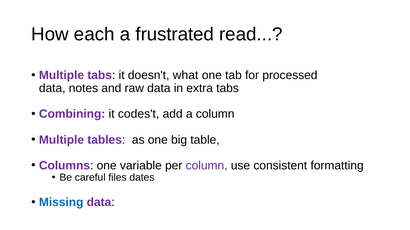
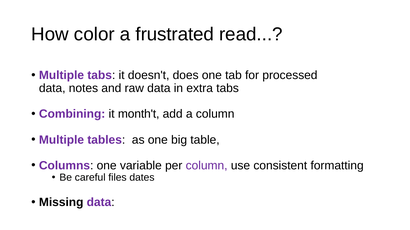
each: each -> color
what: what -> does
codes't: codes't -> month't
Missing colour: blue -> black
